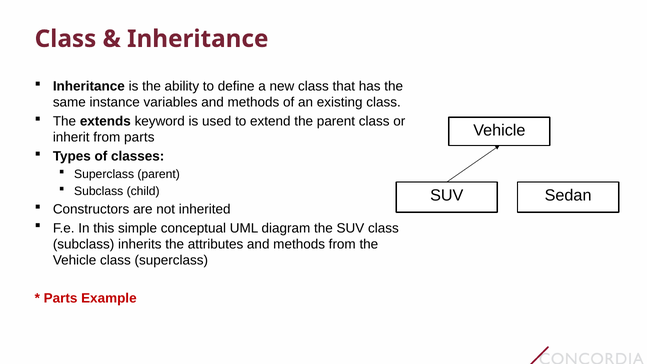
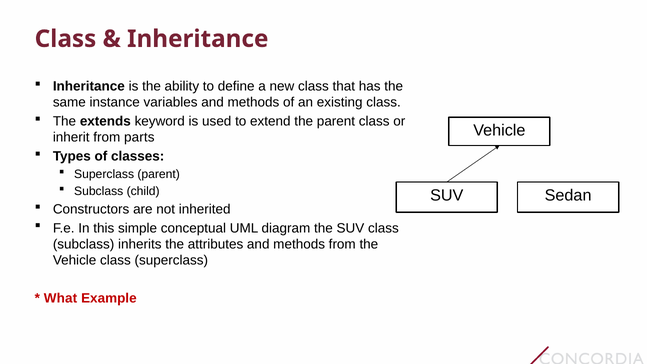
Parts at (61, 298): Parts -> What
